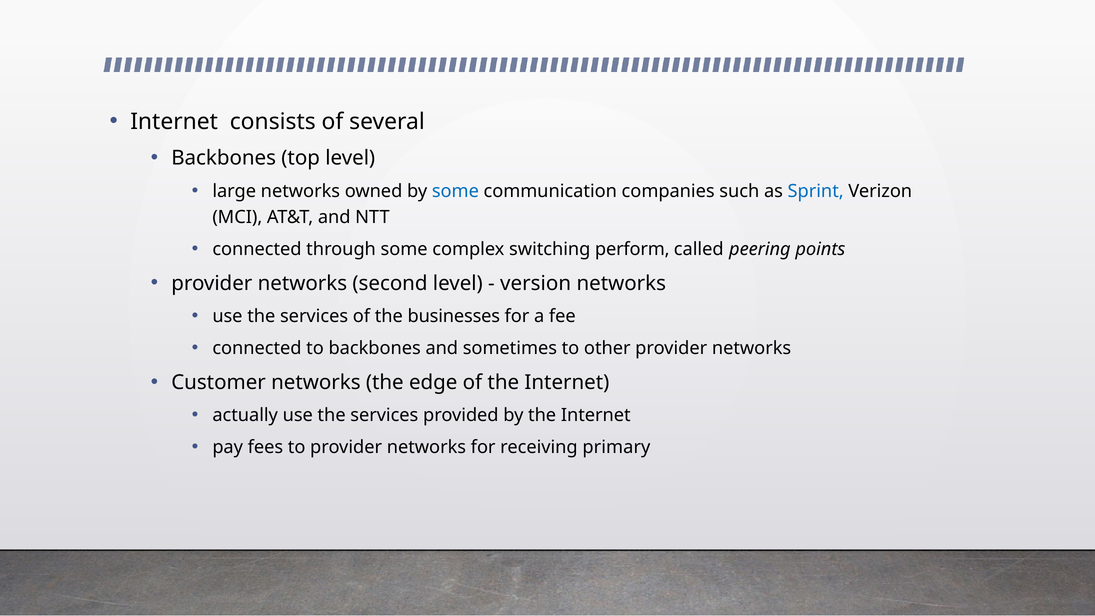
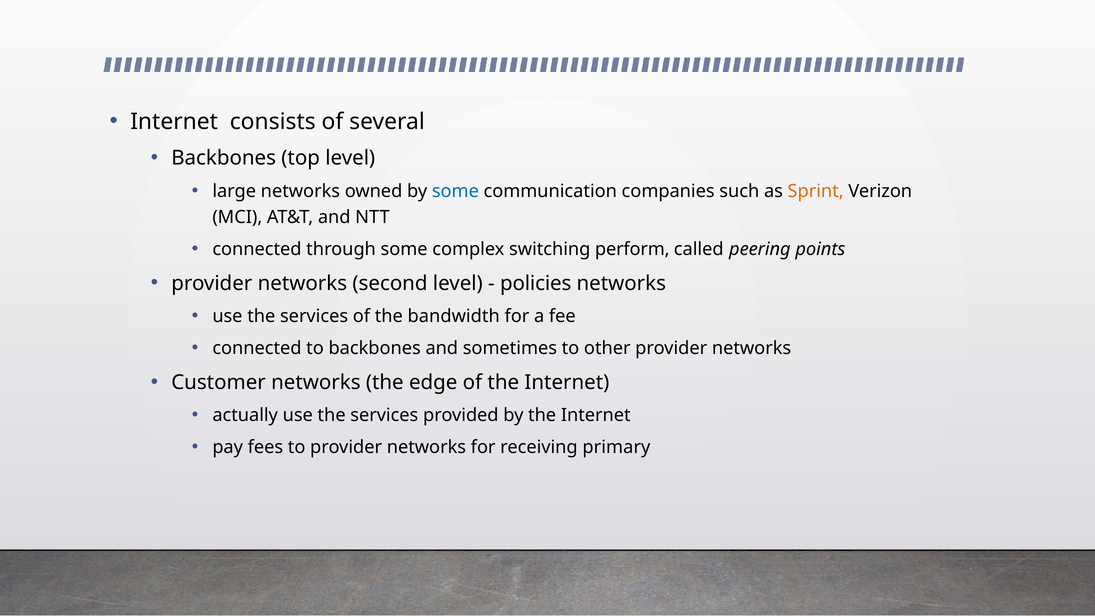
Sprint colour: blue -> orange
version: version -> policies
businesses: businesses -> bandwidth
